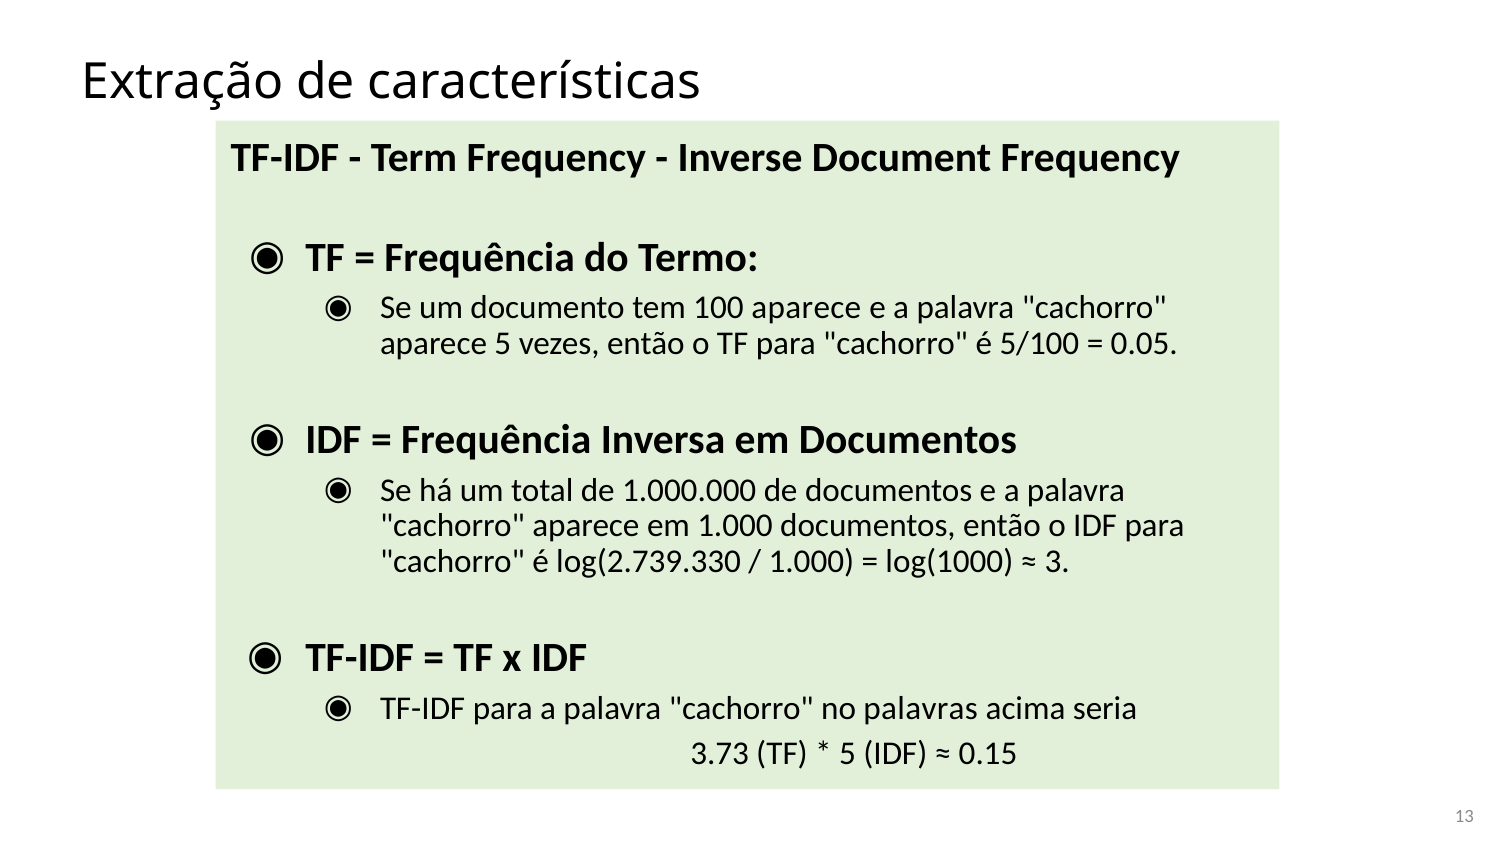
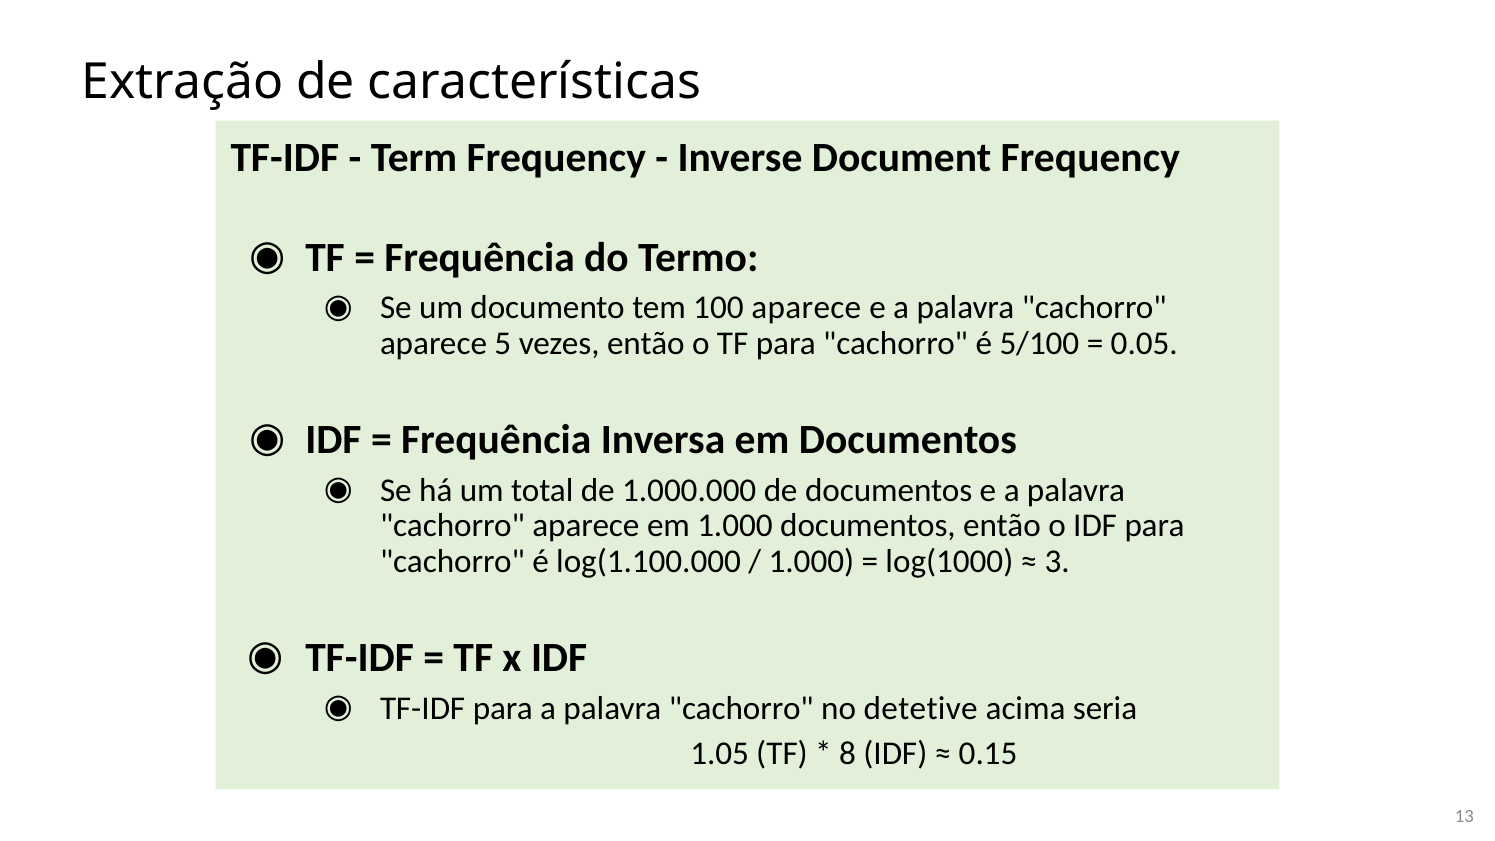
log(2.739.330: log(2.739.330 -> log(1.100.000
palavras: palavras -> detetive
3.73: 3.73 -> 1.05
5 at (847, 754): 5 -> 8
